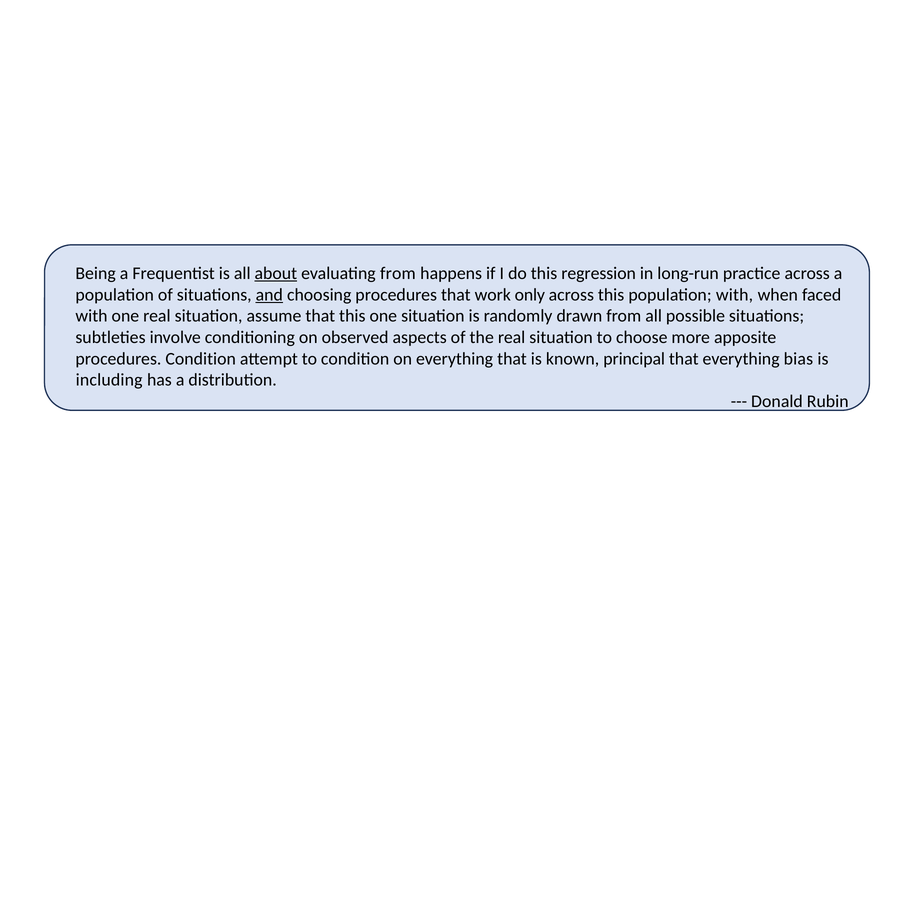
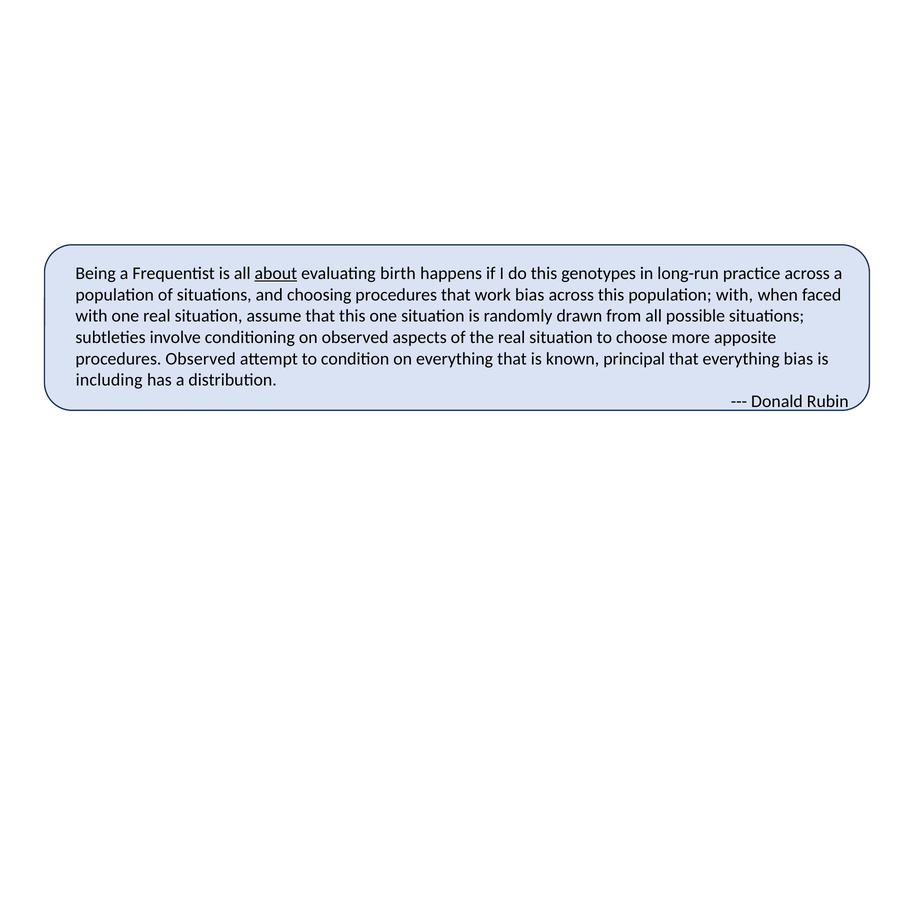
evaluating from: from -> birth
regression: regression -> genotypes
and underline: present -> none
work only: only -> bias
procedures Condition: Condition -> Observed
